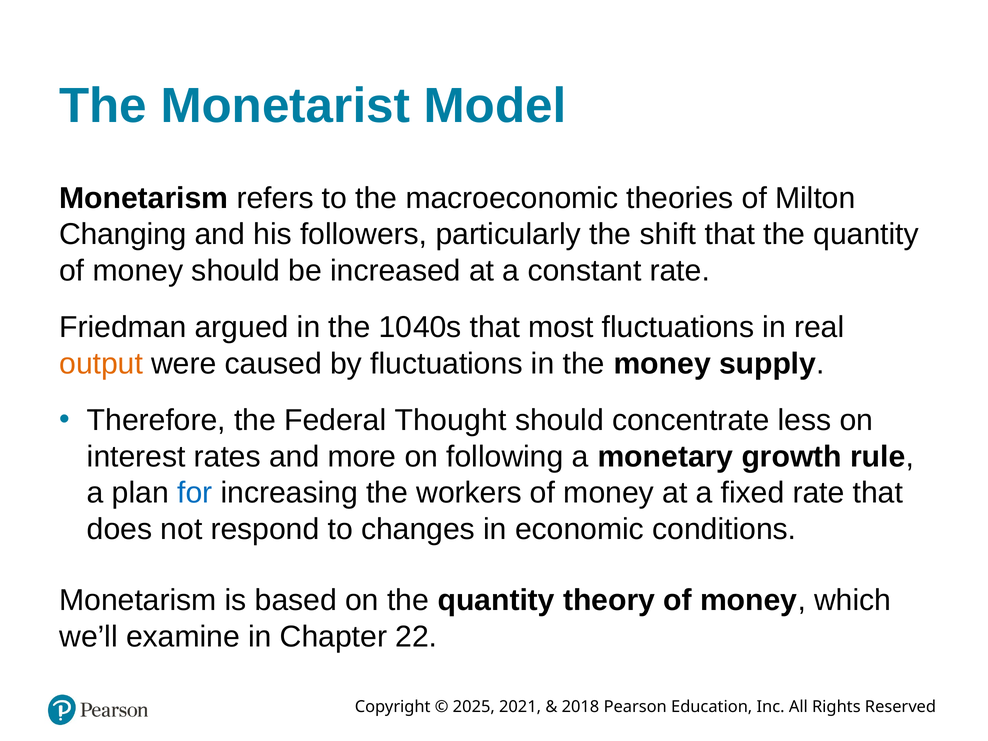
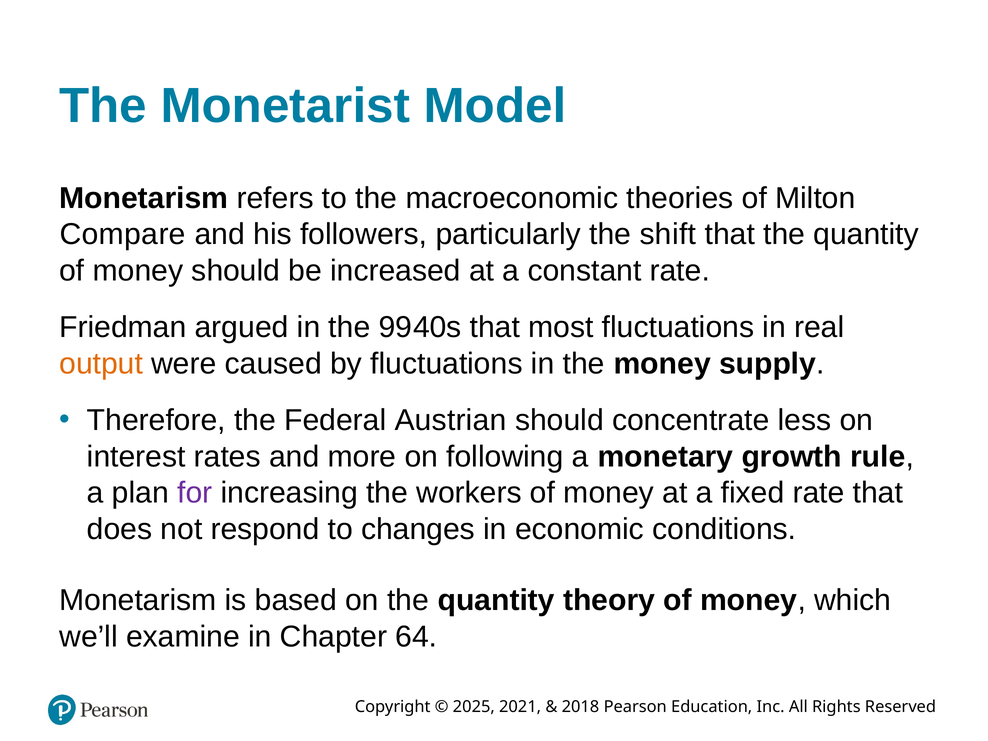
Changing: Changing -> Compare
10: 10 -> 99
Thought: Thought -> Austrian
for colour: blue -> purple
22: 22 -> 64
